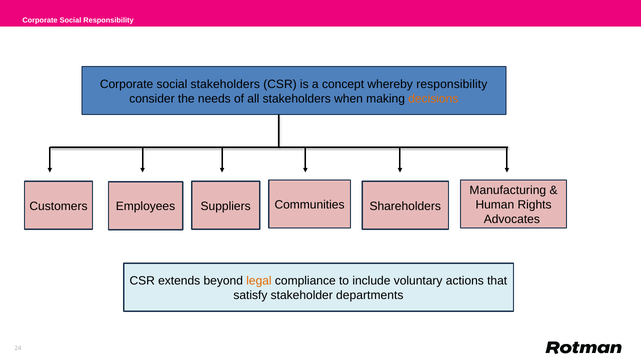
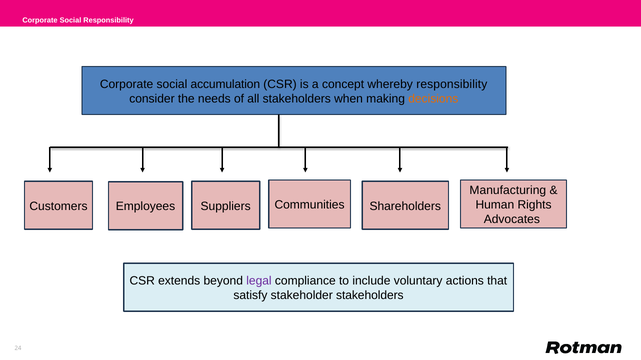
social stakeholders: stakeholders -> accumulation
legal colour: orange -> purple
stakeholder departments: departments -> stakeholders
